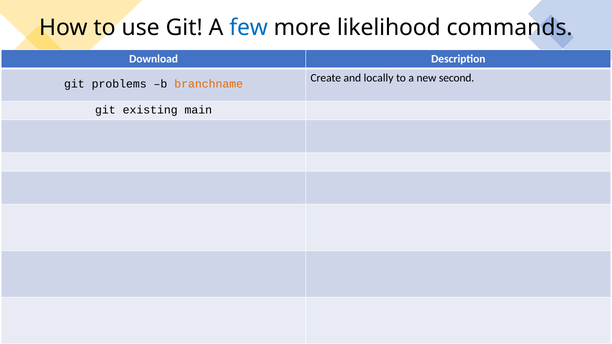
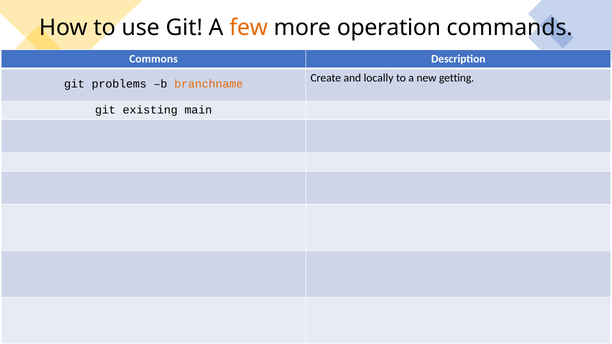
few colour: blue -> orange
likelihood: likelihood -> operation
Download: Download -> Commons
second: second -> getting
